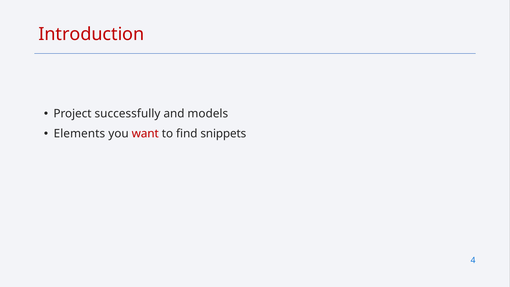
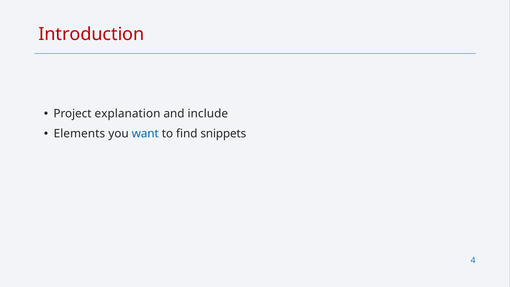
successfully: successfully -> explanation
models: models -> include
want colour: red -> blue
